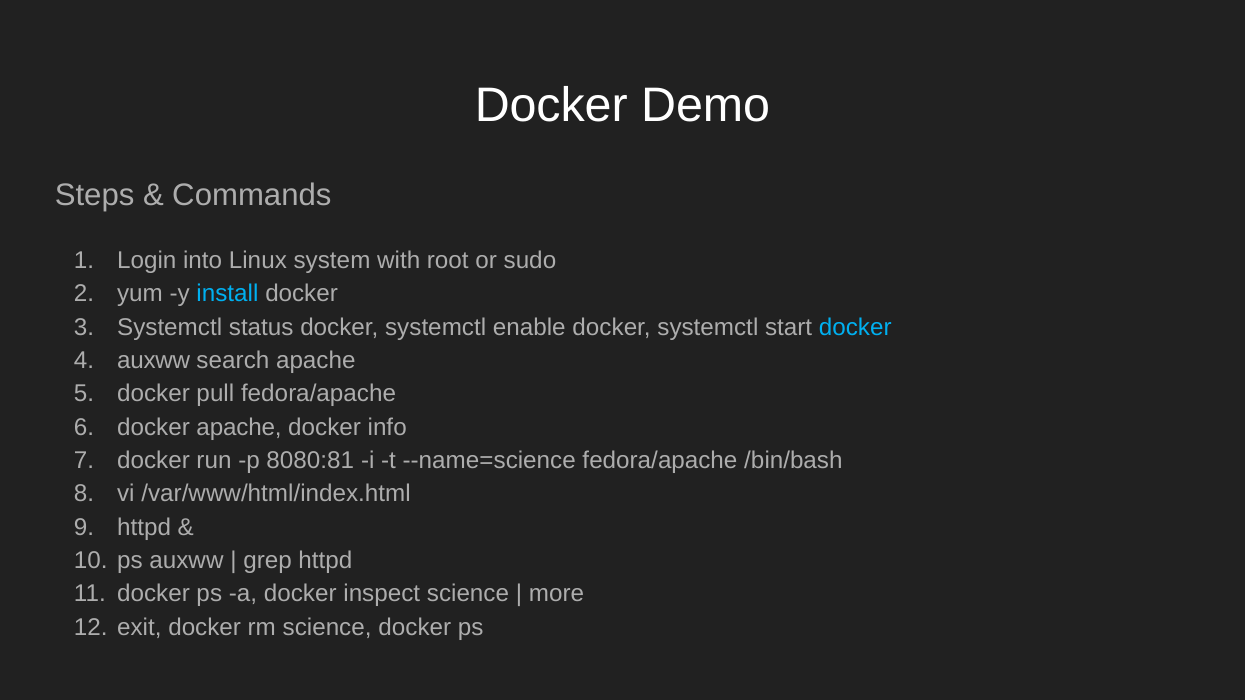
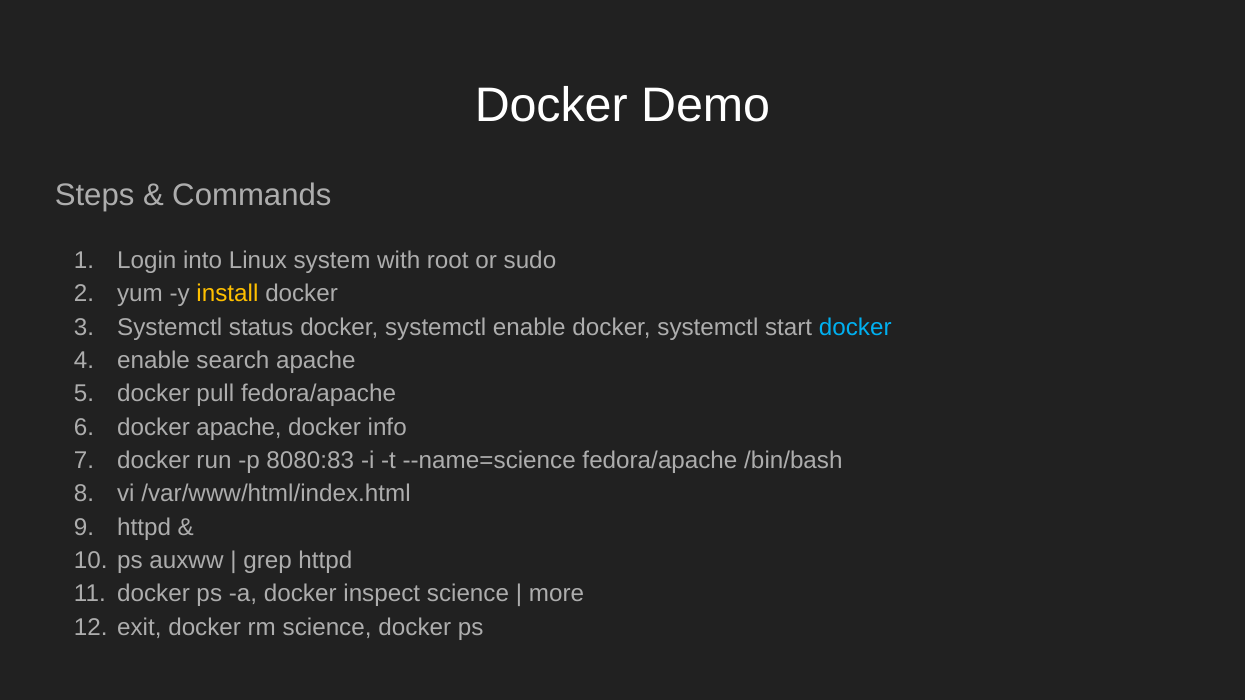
install colour: light blue -> yellow
auxww at (154, 361): auxww -> enable
8080:81: 8080:81 -> 8080:83
